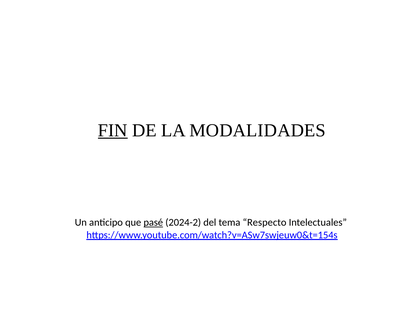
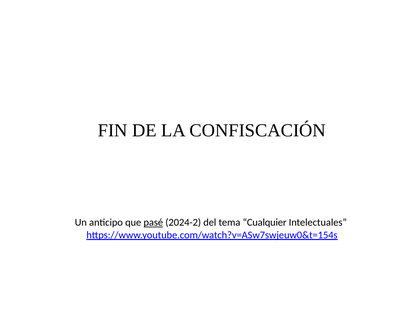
FIN underline: present -> none
MODALIDADES: MODALIDADES -> CONFISCACIÓN
Respecto: Respecto -> Cualquier
